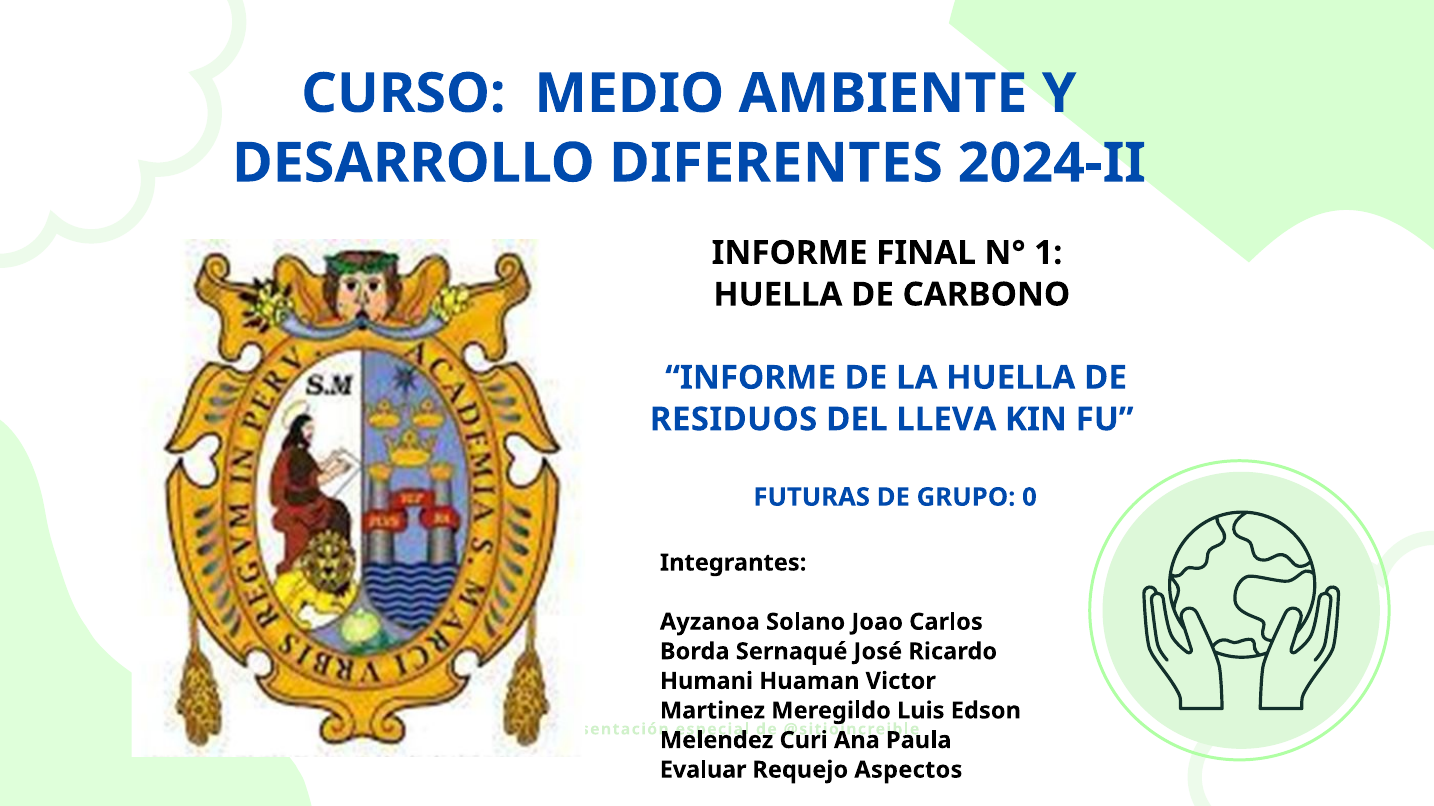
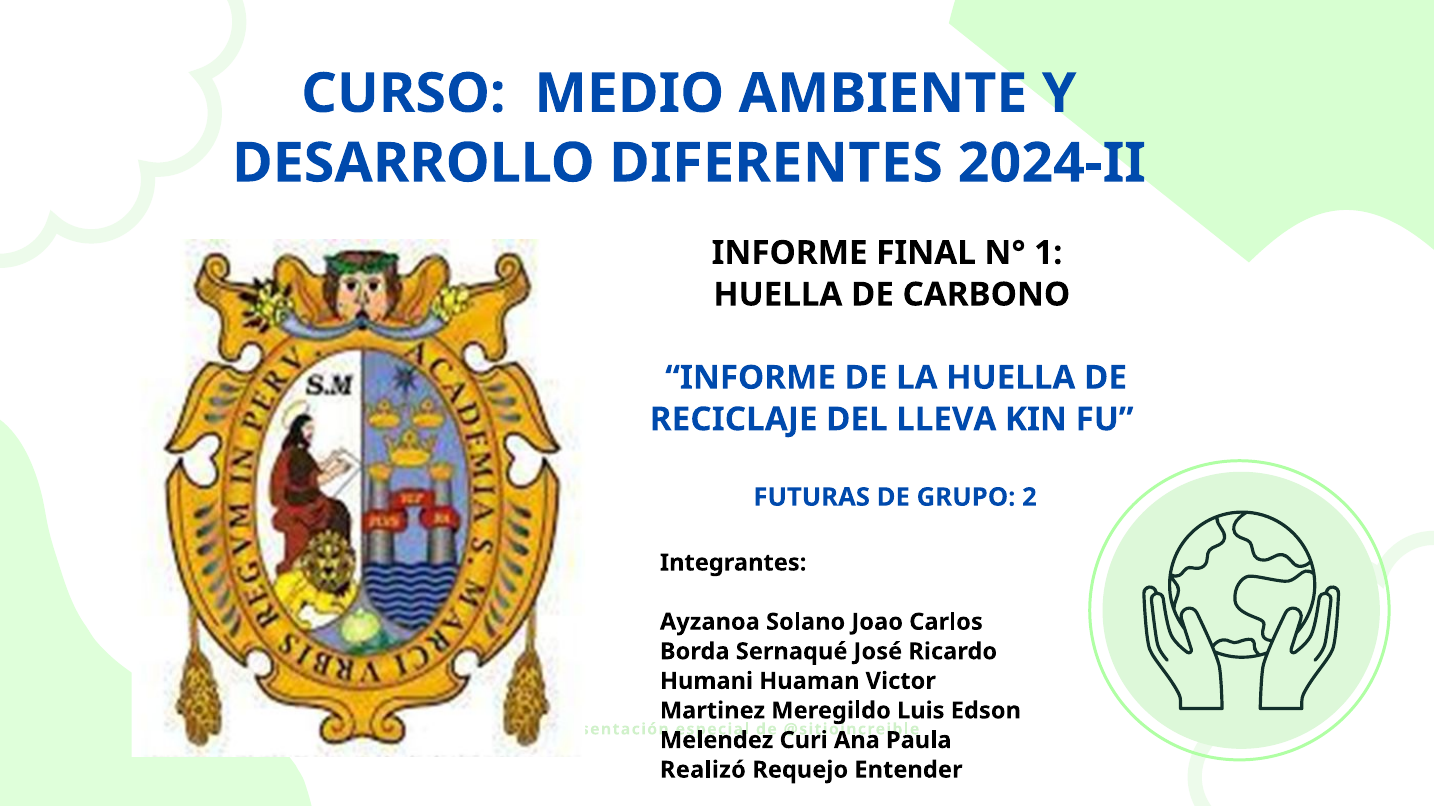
RESIDUOS at (734, 420): RESIDUOS -> RECICLAJE
0: 0 -> 2
Evaluar: Evaluar -> Realizó
Aspectos: Aspectos -> Entender
